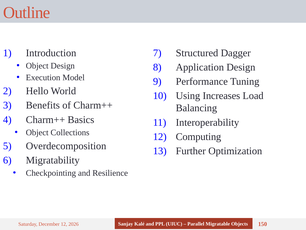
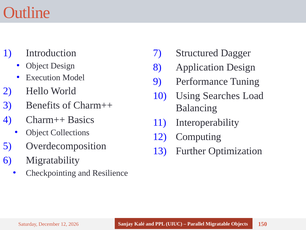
Increases: Increases -> Searches
